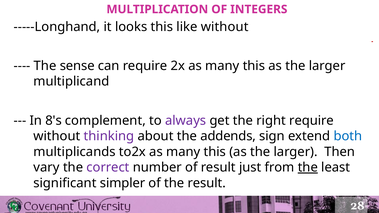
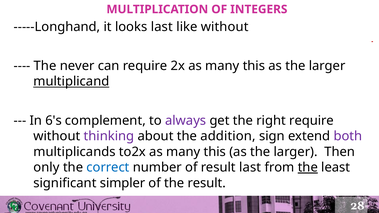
looks this: this -> last
sense: sense -> never
multiplicand underline: none -> present
8's: 8's -> 6's
addends: addends -> addition
both colour: blue -> purple
vary: vary -> only
correct colour: purple -> blue
result just: just -> last
